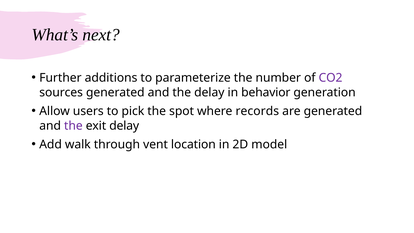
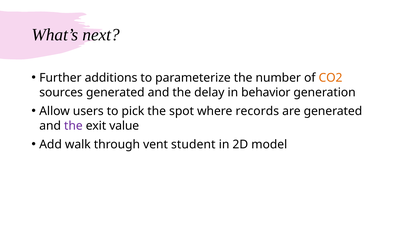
CO2 colour: purple -> orange
exit delay: delay -> value
location: location -> student
